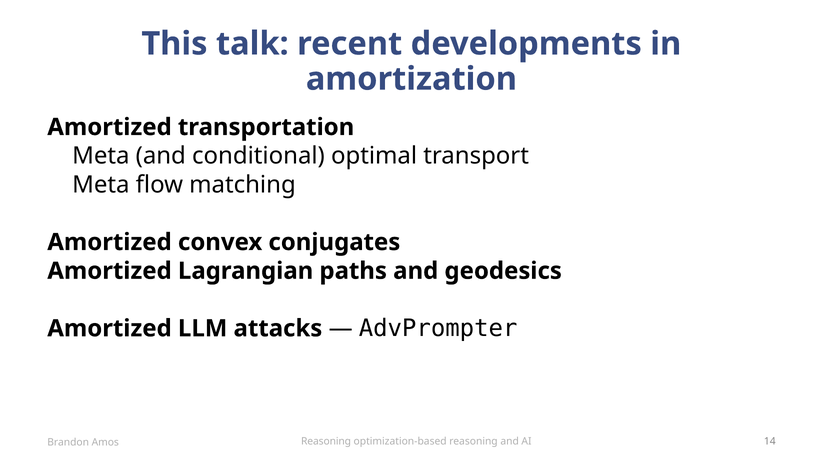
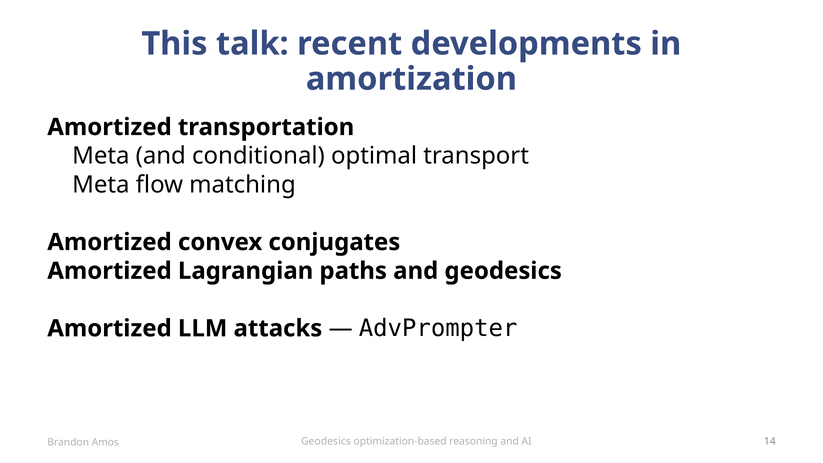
Reasoning at (326, 441): Reasoning -> Geodesics
